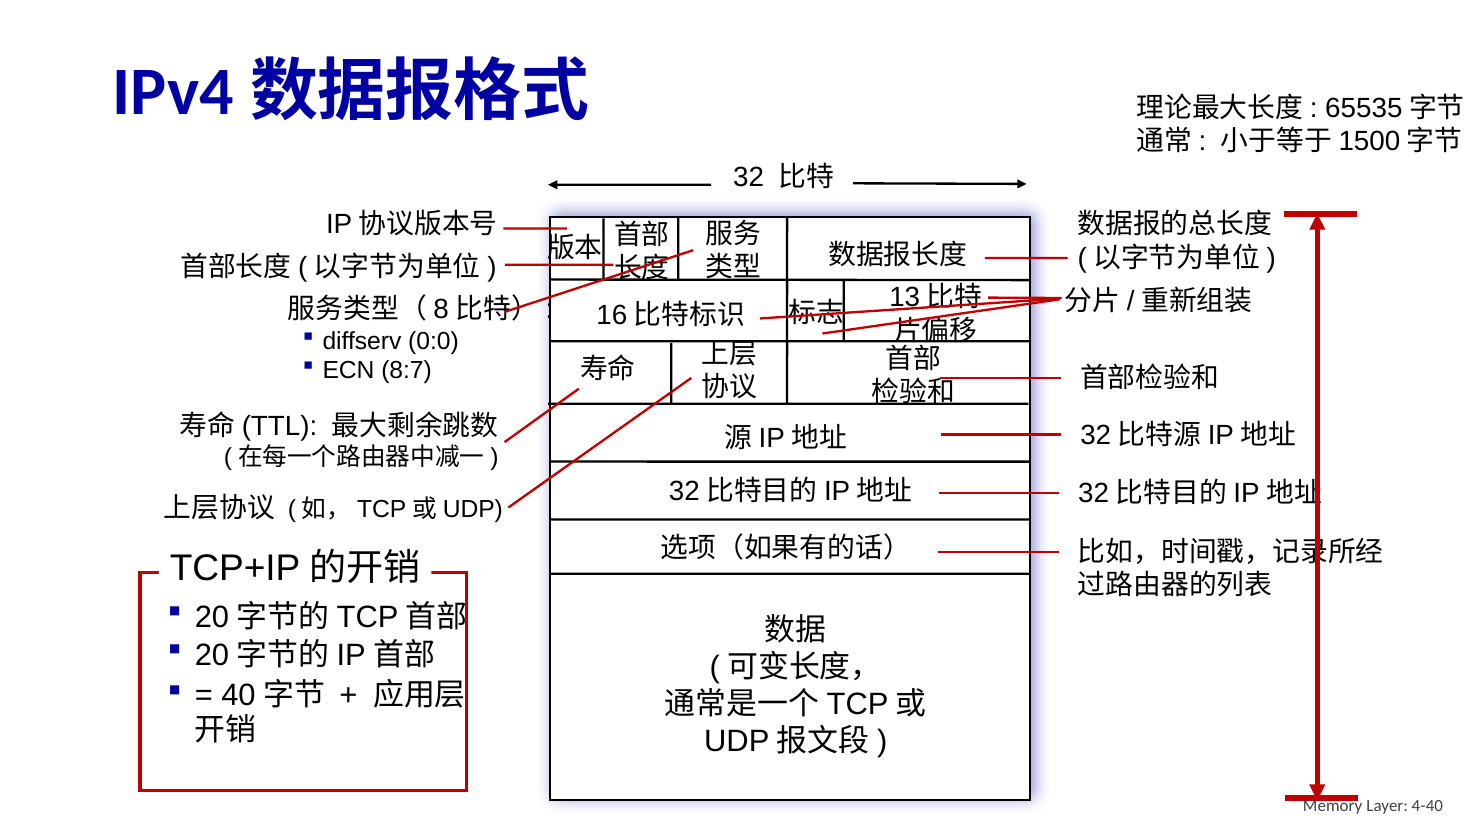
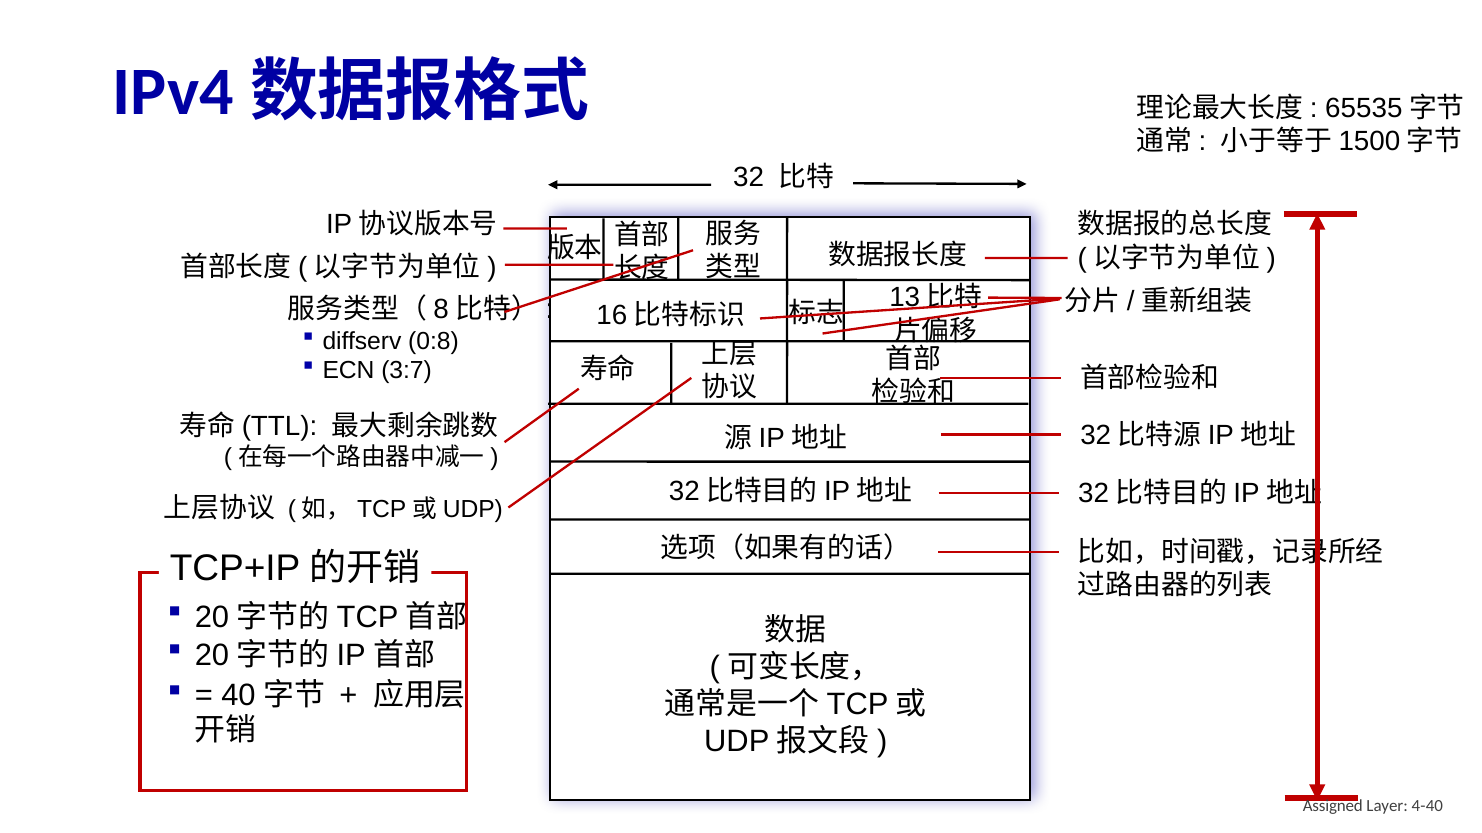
0:0: 0:0 -> 0:8
8:7: 8:7 -> 3:7
Memory: Memory -> Assigned
